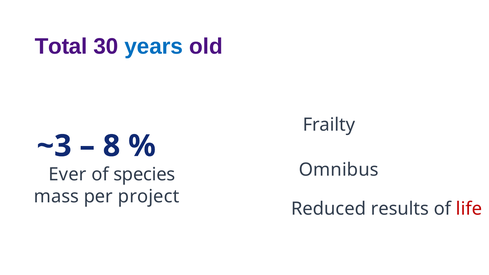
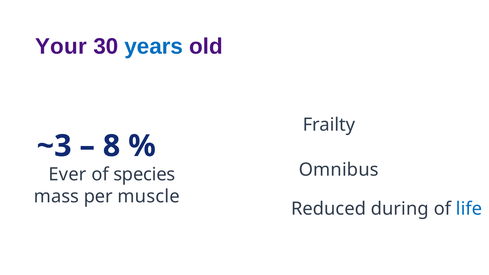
Total: Total -> Your
project: project -> muscle
results: results -> during
life colour: red -> blue
